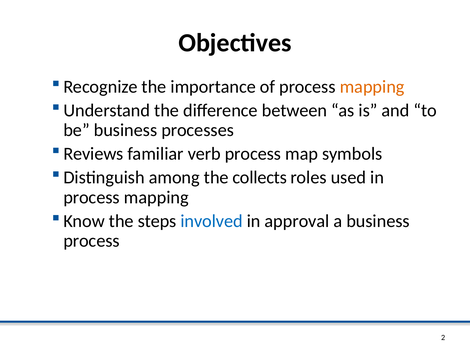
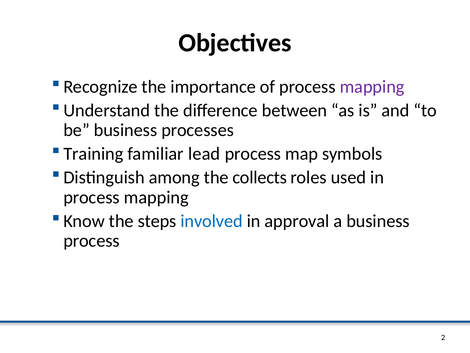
mapping at (372, 87) colour: orange -> purple
Reviews: Reviews -> Training
verb: verb -> lead
